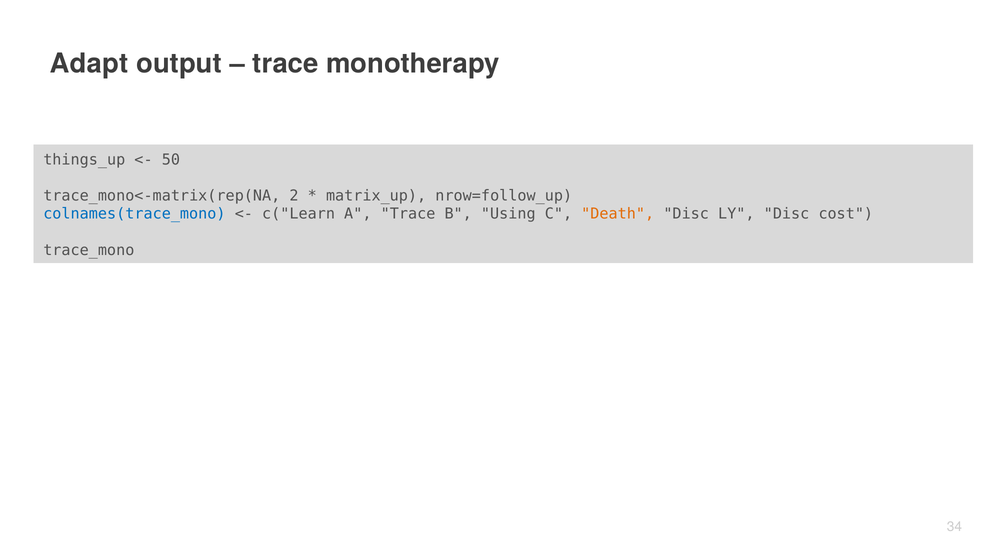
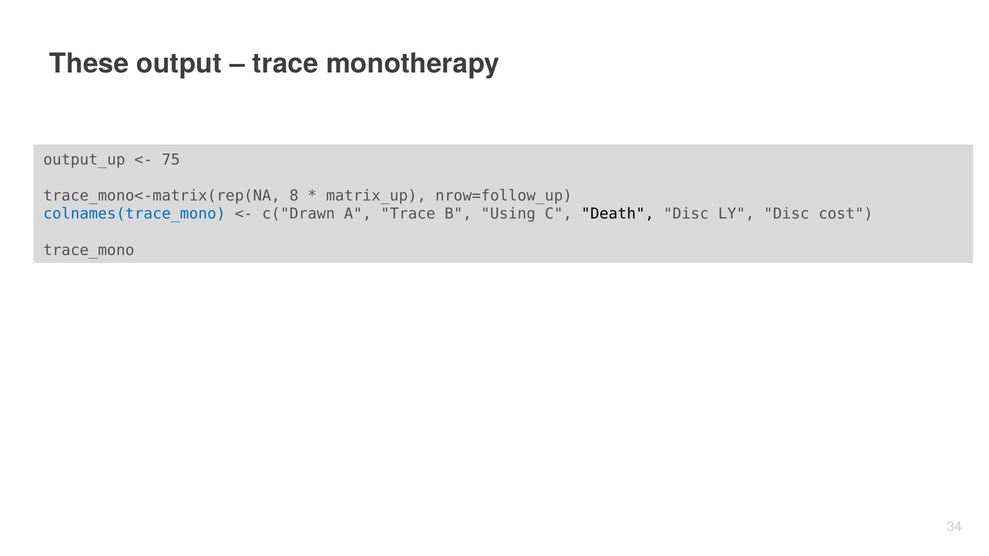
Adapt: Adapt -> These
things_up: things_up -> output_up
50: 50 -> 75
2: 2 -> 8
c("Learn: c("Learn -> c("Drawn
Death colour: orange -> black
